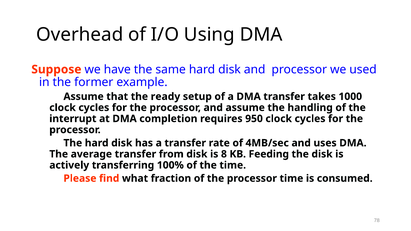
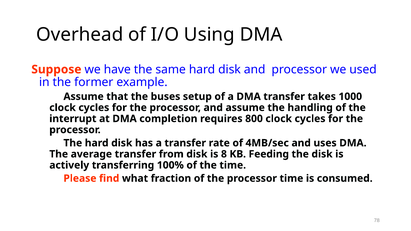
ready: ready -> buses
950: 950 -> 800
